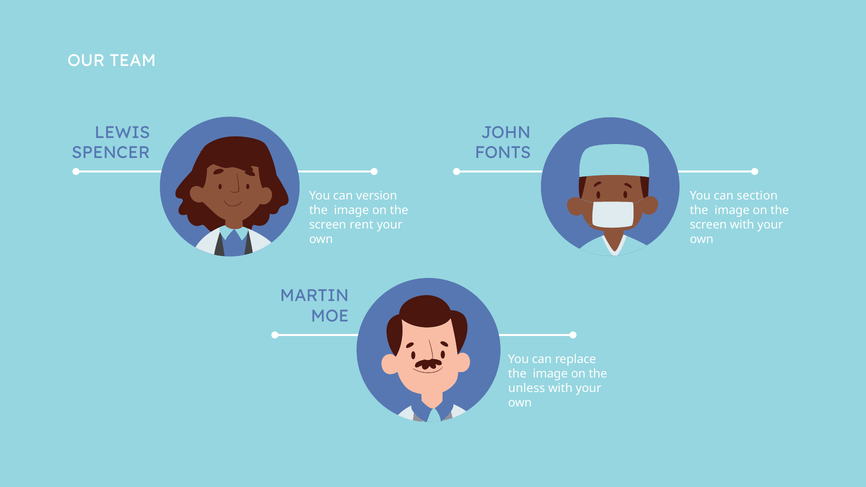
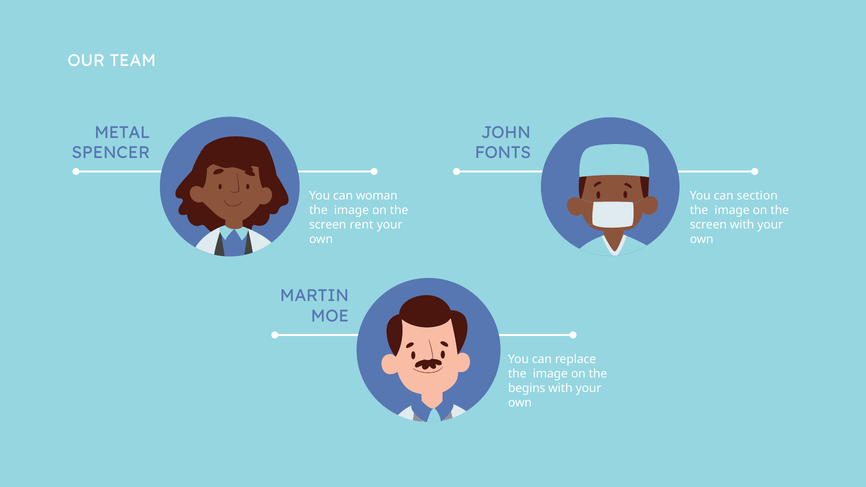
LEWIS: LEWIS -> METAL
version: version -> woman
unless: unless -> begins
